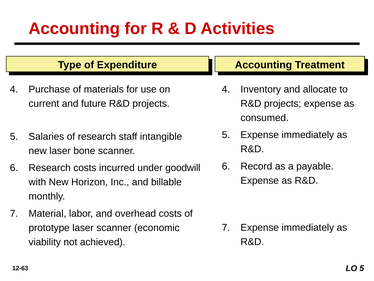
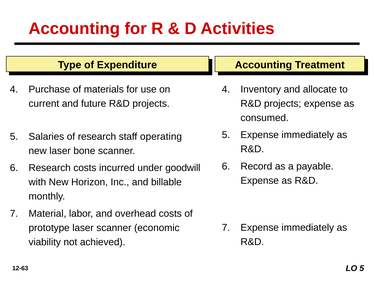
intangible: intangible -> operating
